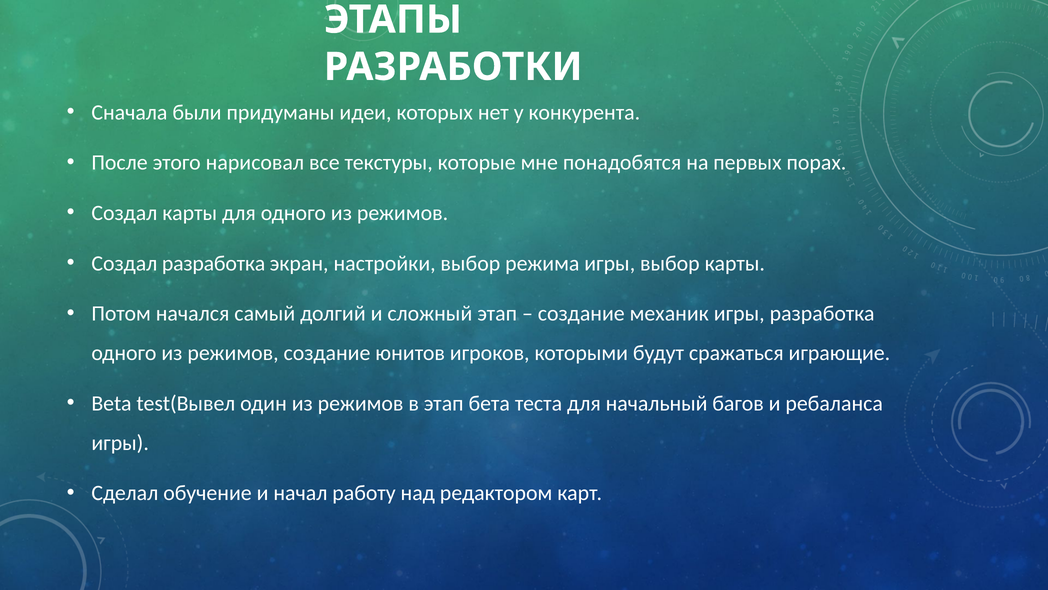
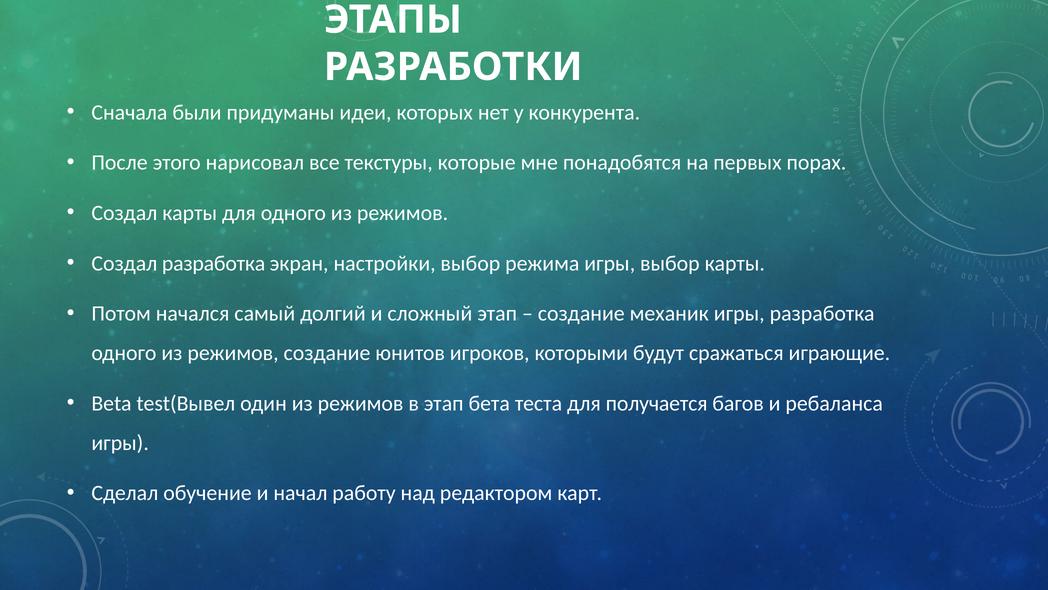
начальный: начальный -> получается
